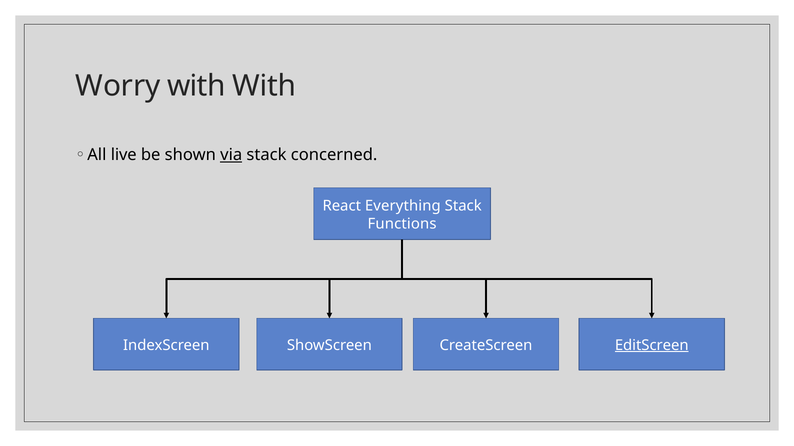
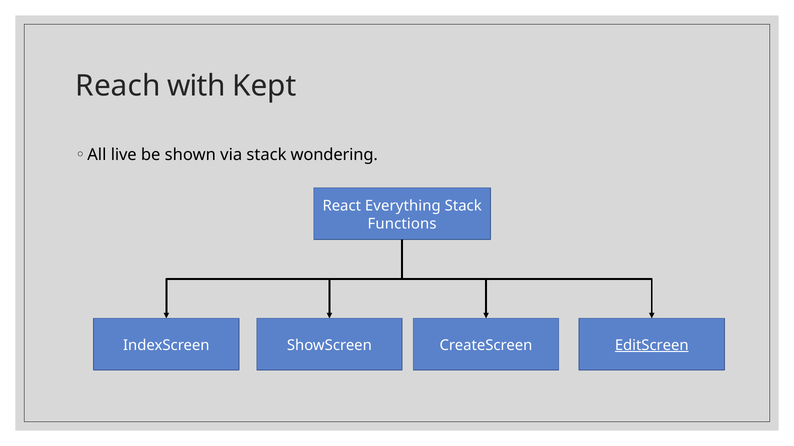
Worry: Worry -> Reach
with With: With -> Kept
via underline: present -> none
concerned: concerned -> wondering
